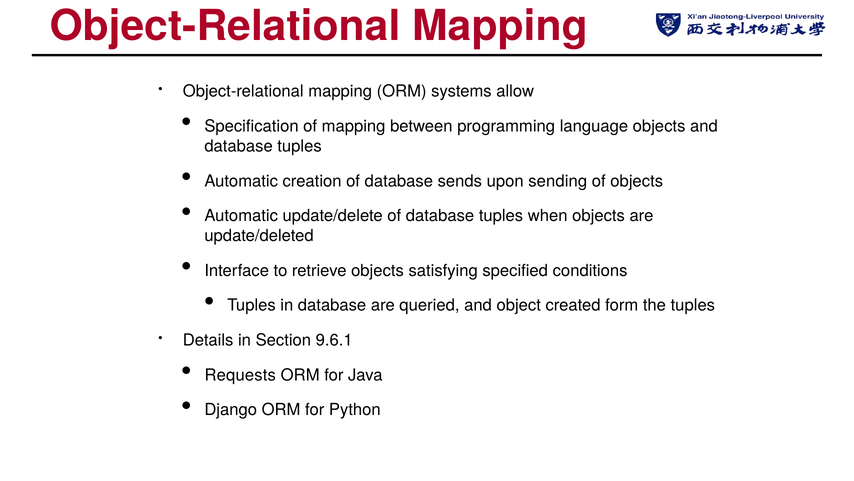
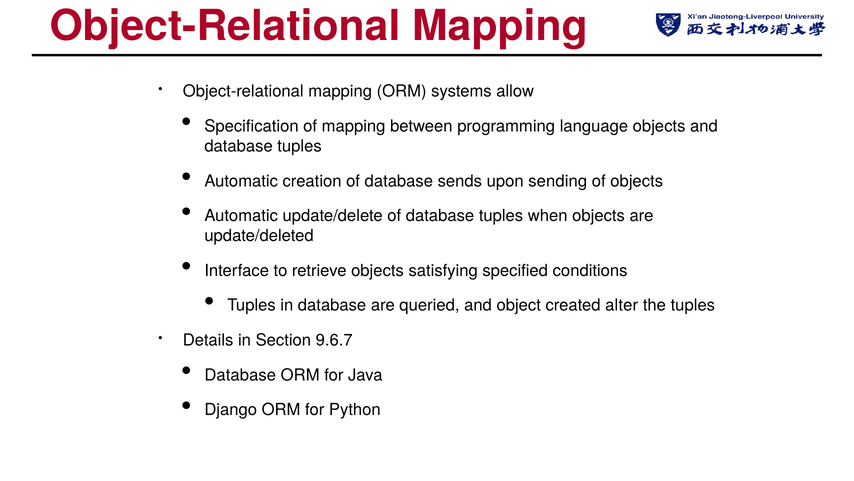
form: form -> alter
9.6.1: 9.6.1 -> 9.6.7
Requests at (240, 375): Requests -> Database
